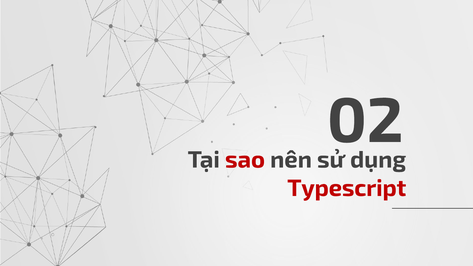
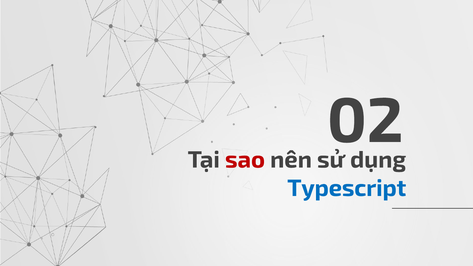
Typescript colour: red -> blue
